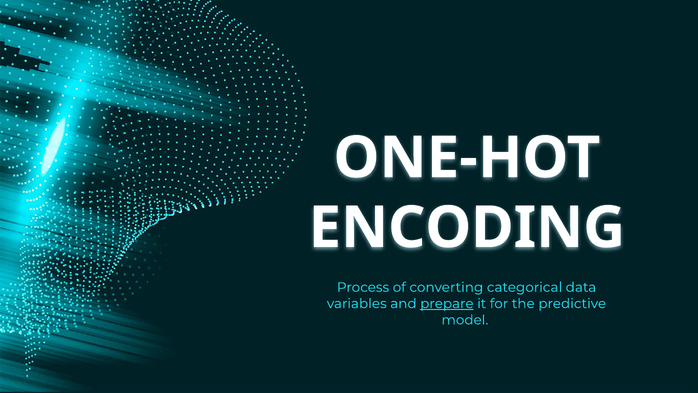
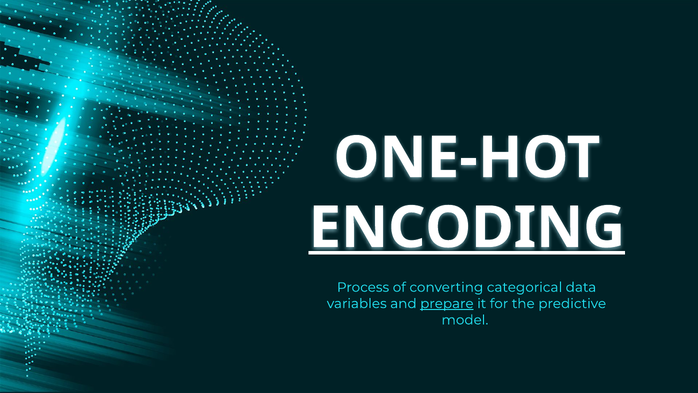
ENCODING underline: none -> present
